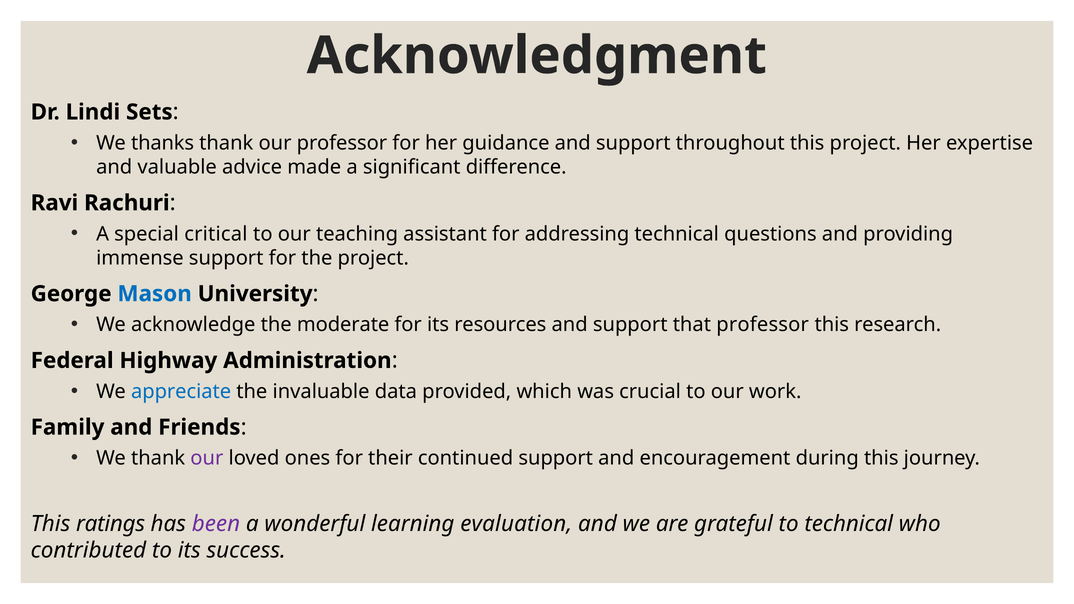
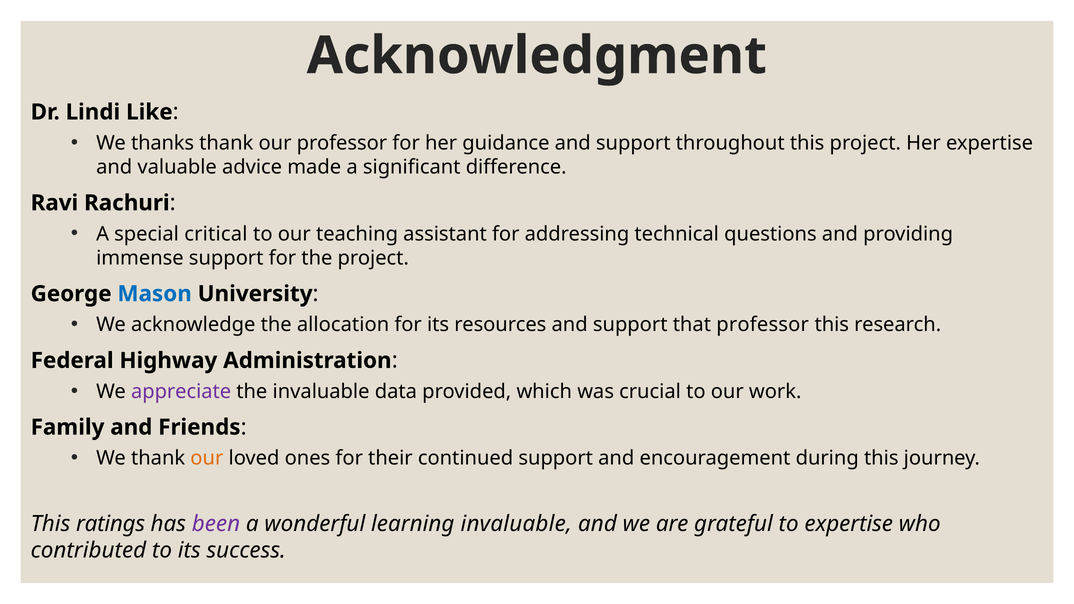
Sets: Sets -> Like
moderate: moderate -> allocation
appreciate colour: blue -> purple
our at (207, 458) colour: purple -> orange
learning evaluation: evaluation -> invaluable
to technical: technical -> expertise
